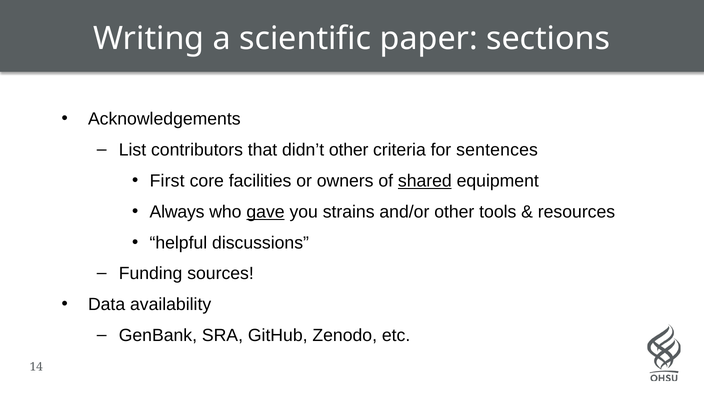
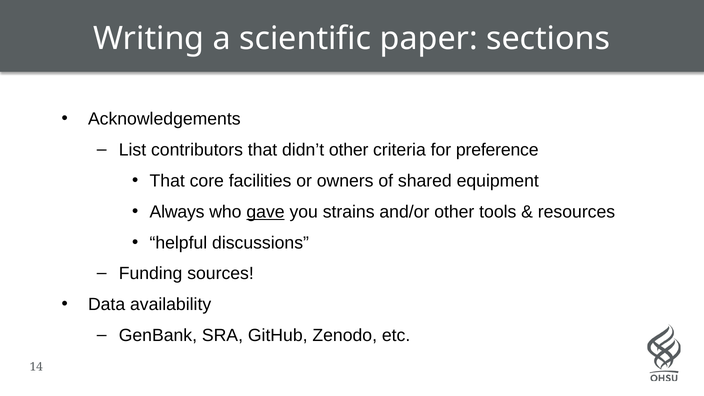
sentences: sentences -> preference
First at (167, 181): First -> That
shared underline: present -> none
